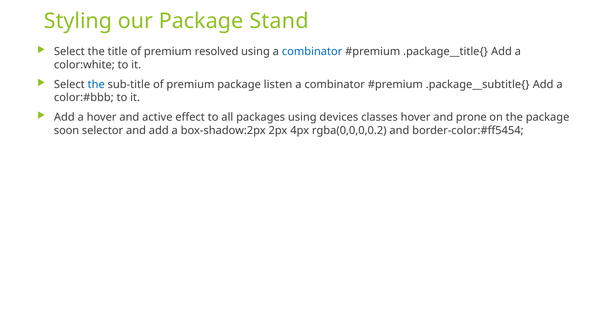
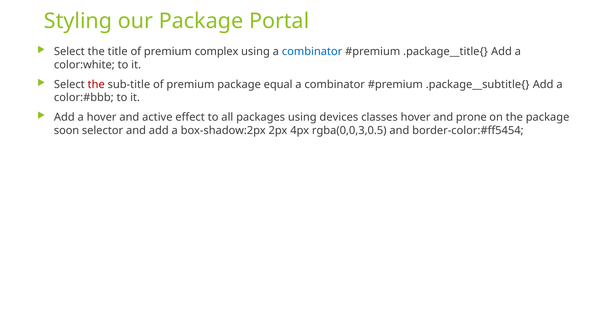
Stand: Stand -> Portal
resolved: resolved -> complex
the at (96, 84) colour: blue -> red
listen: listen -> equal
rgba(0,0,0,0.2: rgba(0,0,0,0.2 -> rgba(0,0,3,0.5
